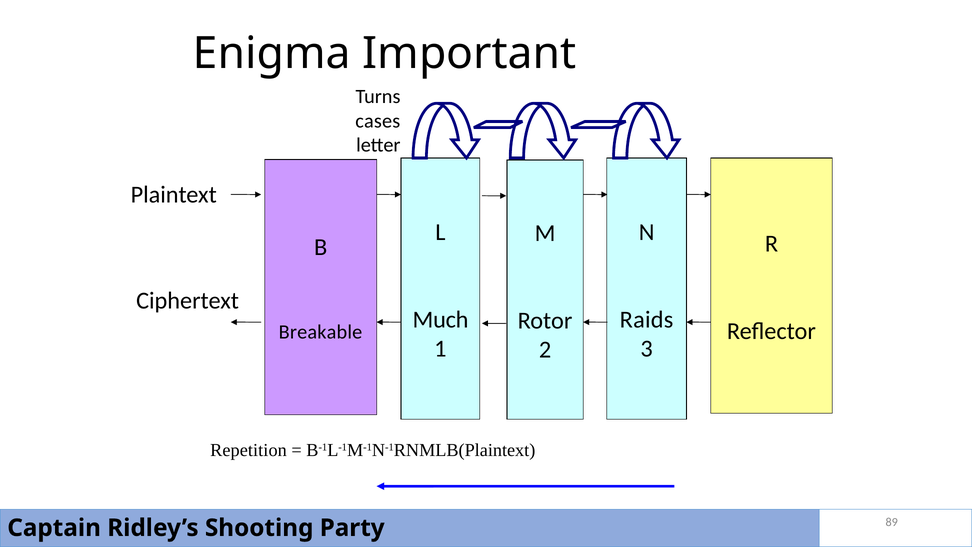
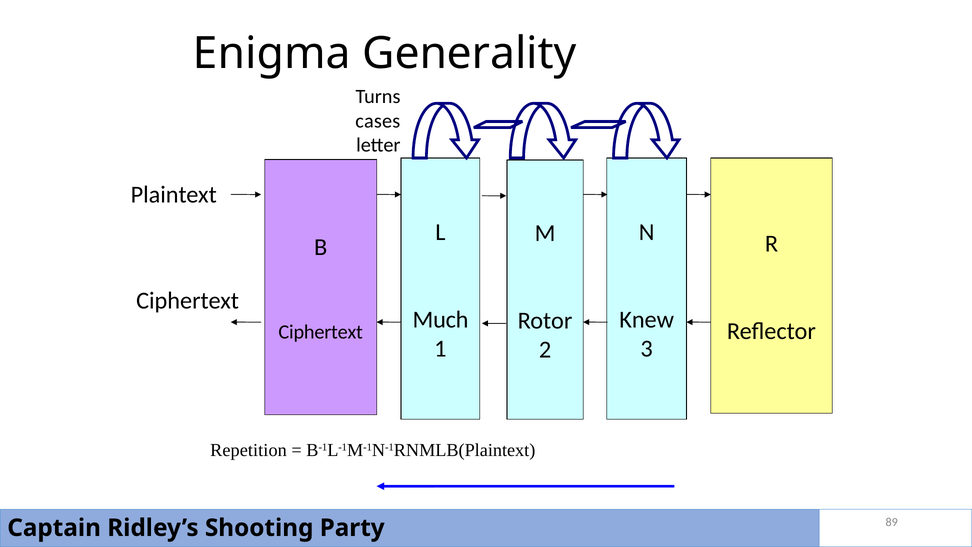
Important: Important -> Generality
Raids: Raids -> Knew
Breakable at (320, 332): Breakable -> Ciphertext
